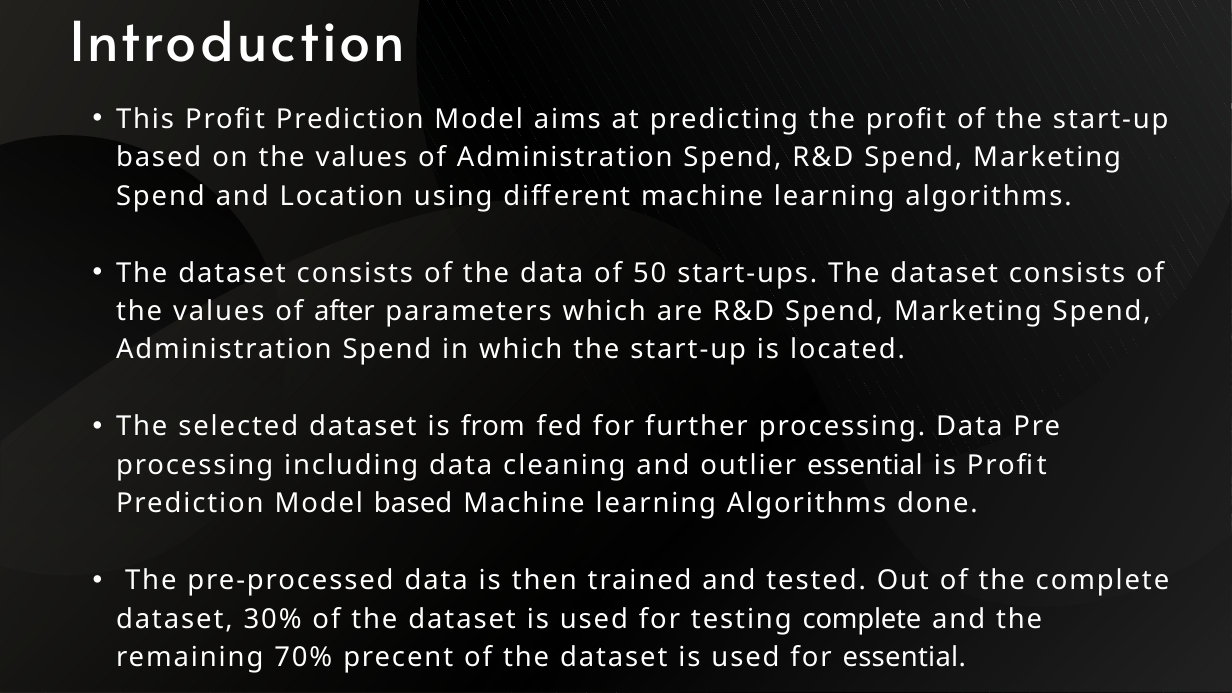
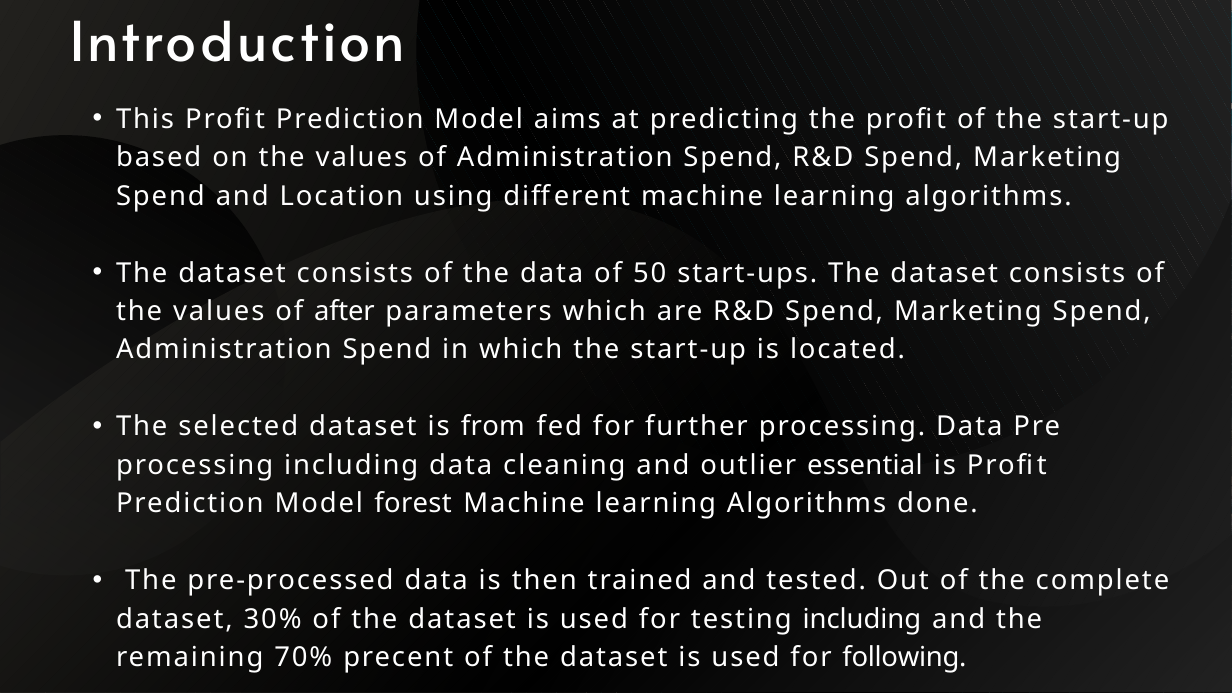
Model based: based -> forest
testing complete: complete -> including
for essential: essential -> following
